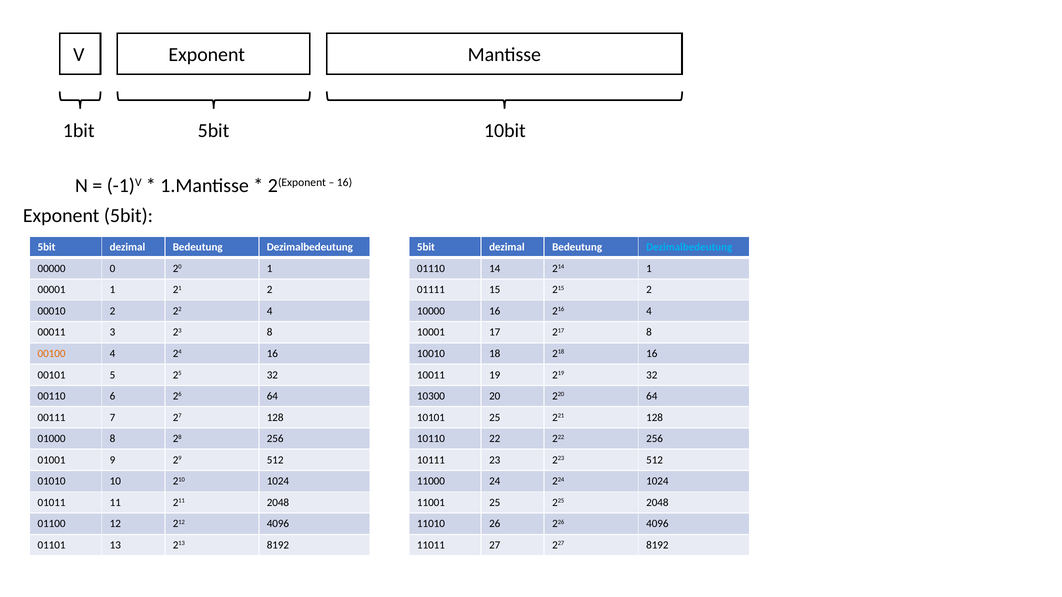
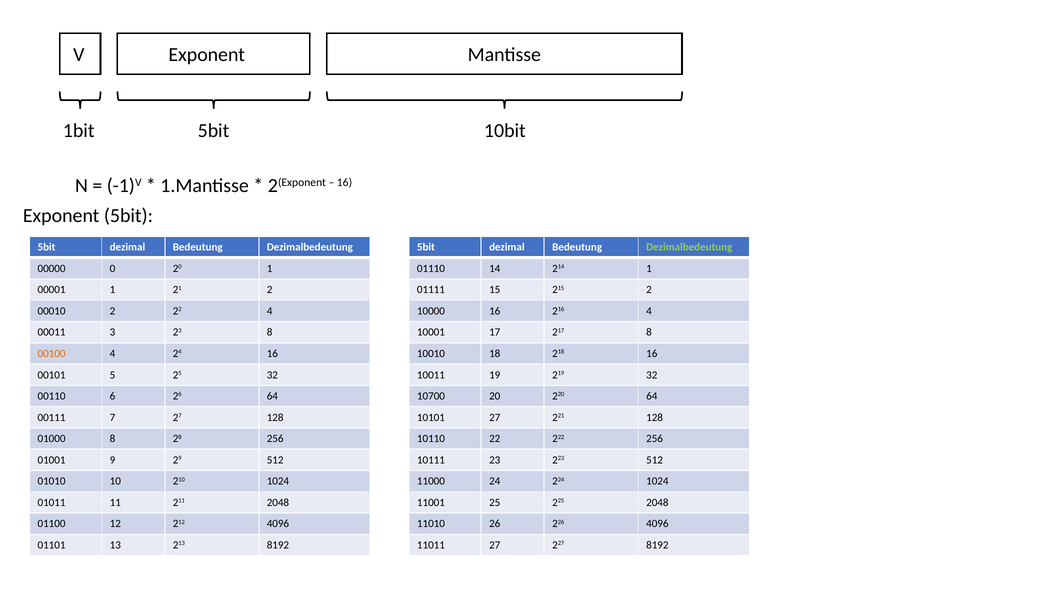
Dezimalbedeutung at (689, 247) colour: light blue -> light green
10300: 10300 -> 10700
10101 25: 25 -> 27
